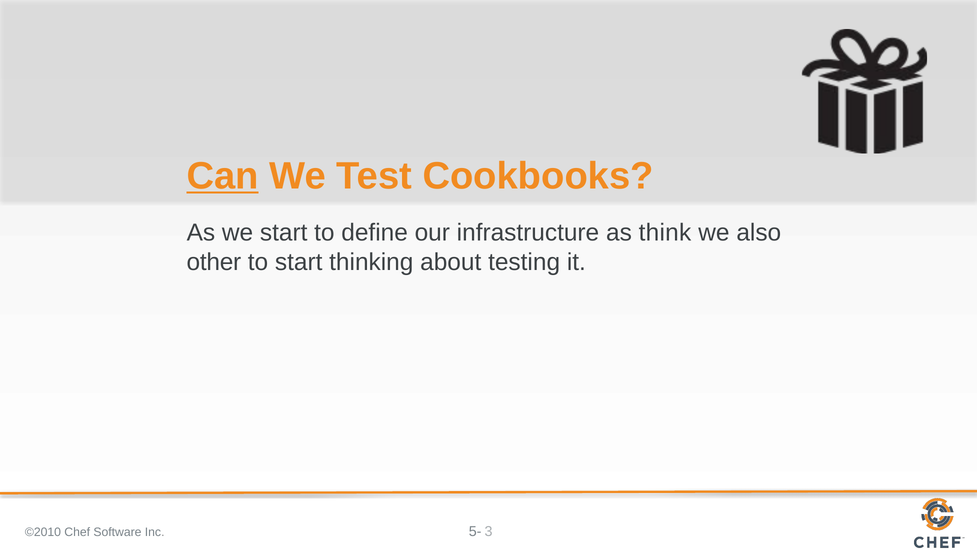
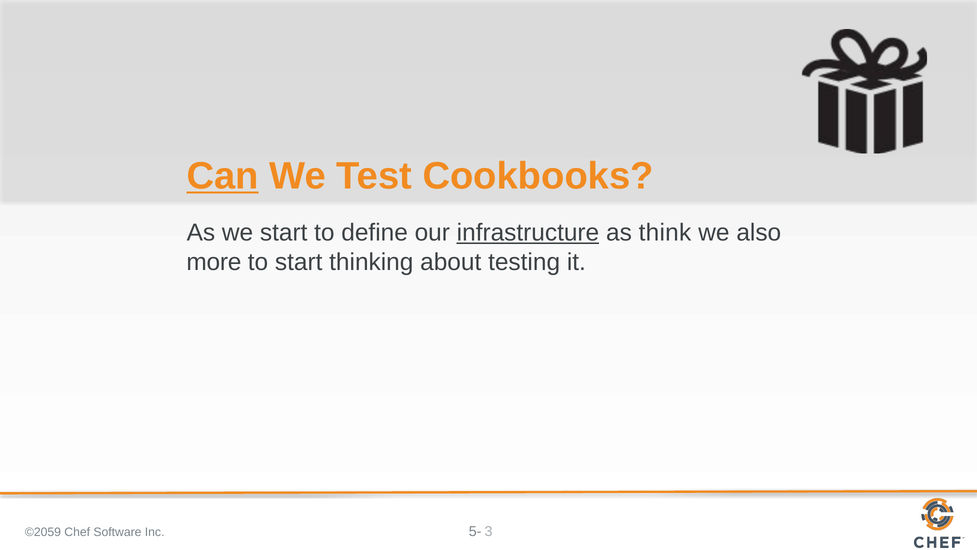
infrastructure underline: none -> present
other: other -> more
©2010: ©2010 -> ©2059
